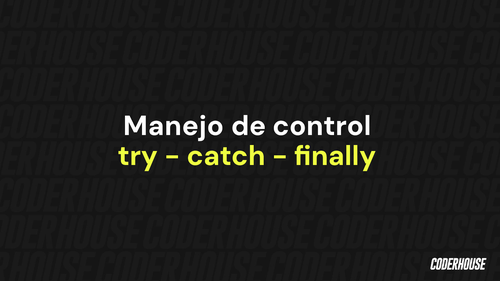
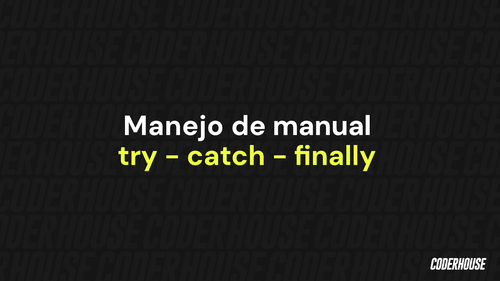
control: control -> manual
